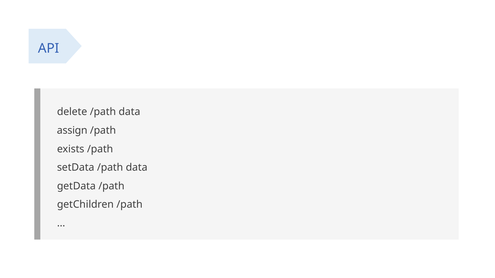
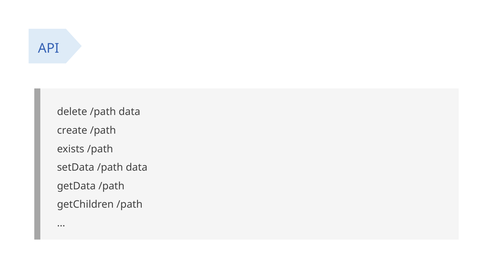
assign: assign -> create
